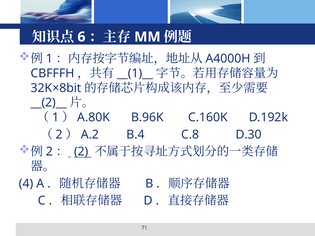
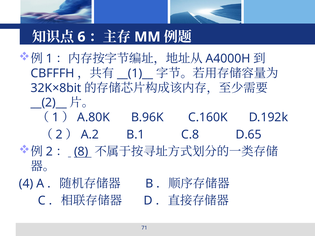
B.4: B.4 -> B.1
D.30: D.30 -> D.65
2 at (81, 152): 2 -> 8
